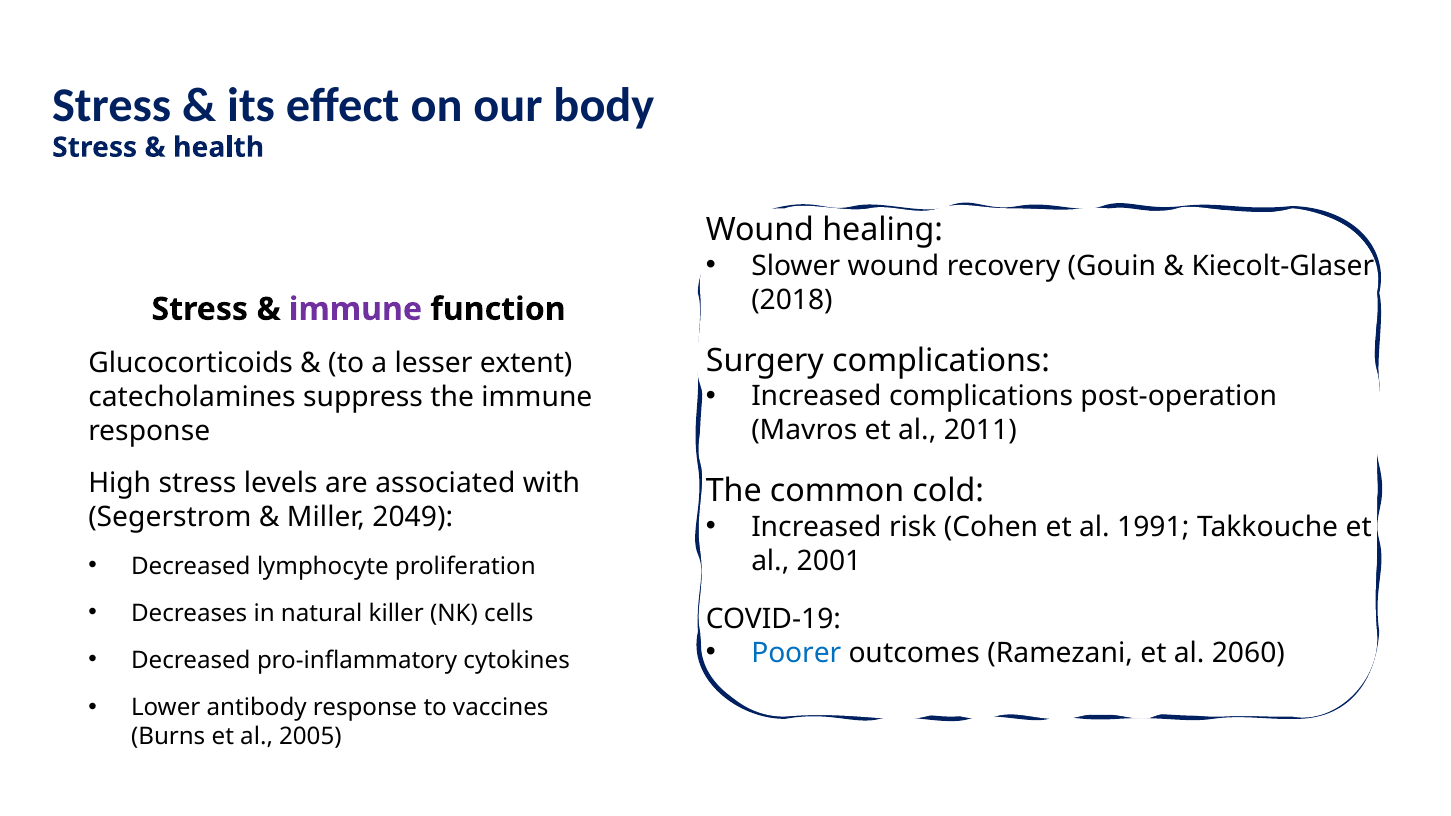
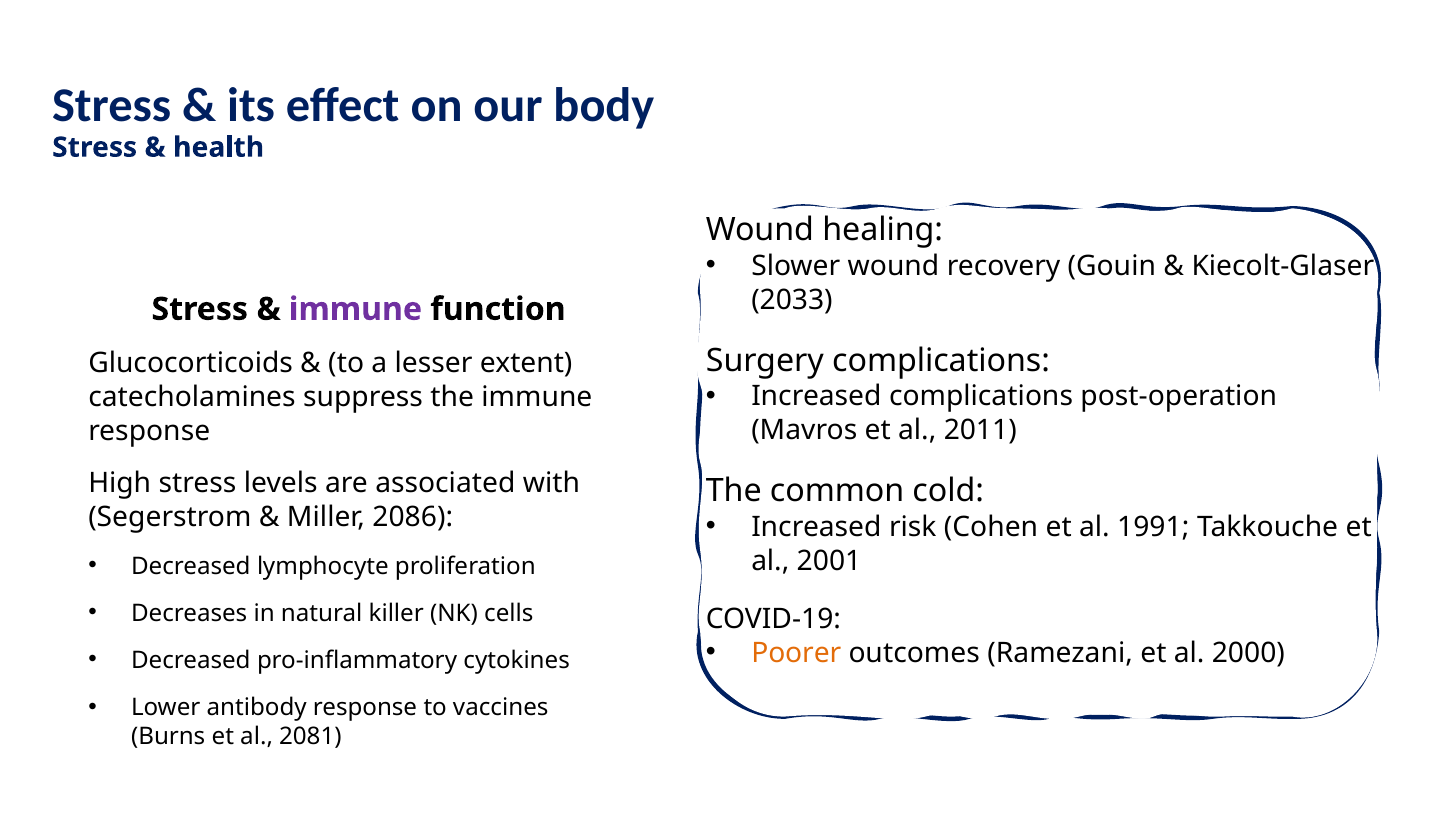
2018: 2018 -> 2033
2049: 2049 -> 2086
Poorer colour: blue -> orange
2060: 2060 -> 2000
2005: 2005 -> 2081
